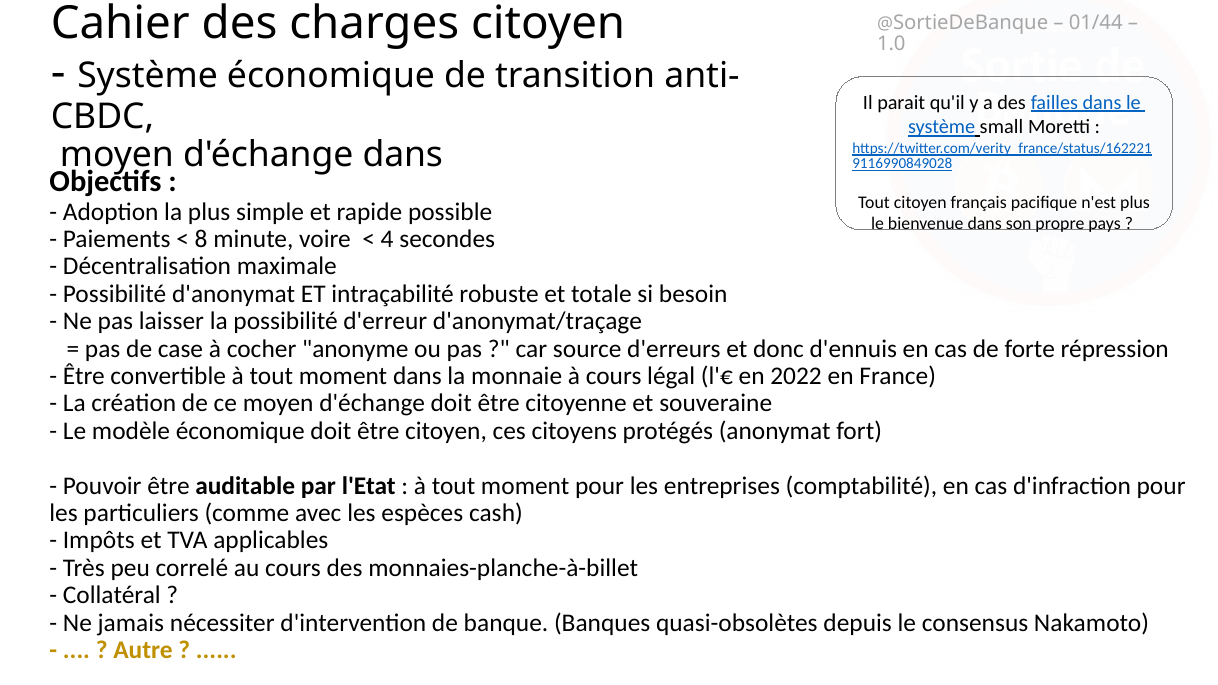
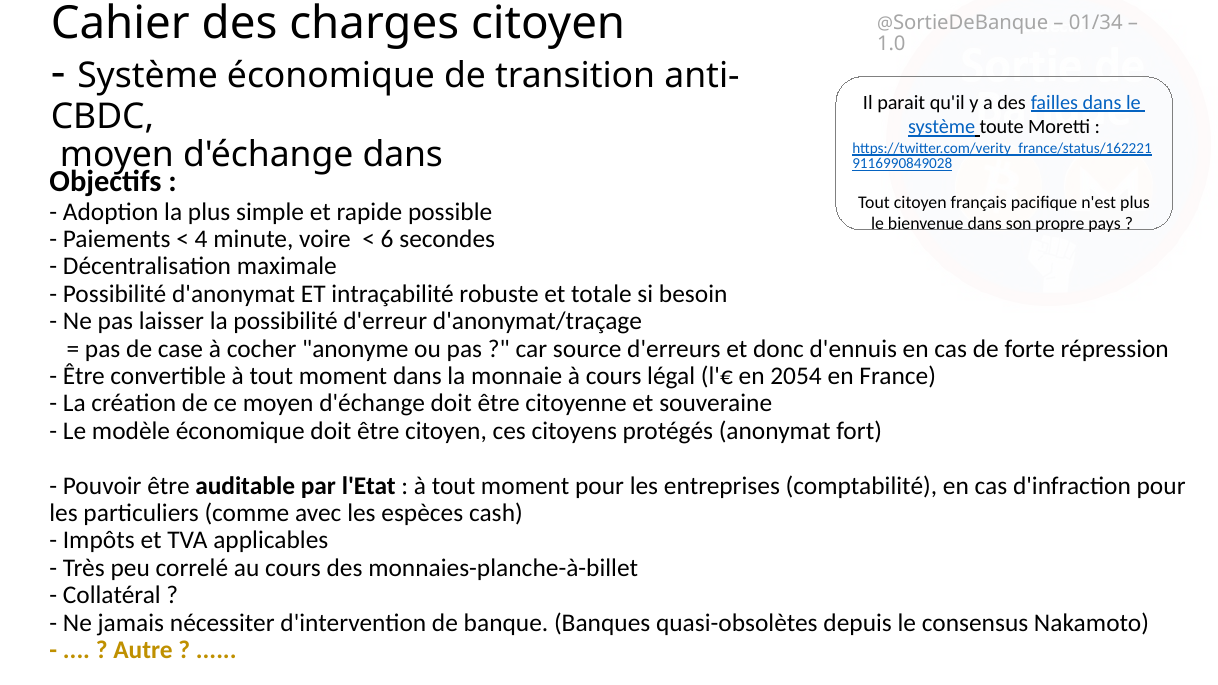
01/44: 01/44 -> 01/34
small: small -> toute
8: 8 -> 4
4: 4 -> 6
2022: 2022 -> 2054
